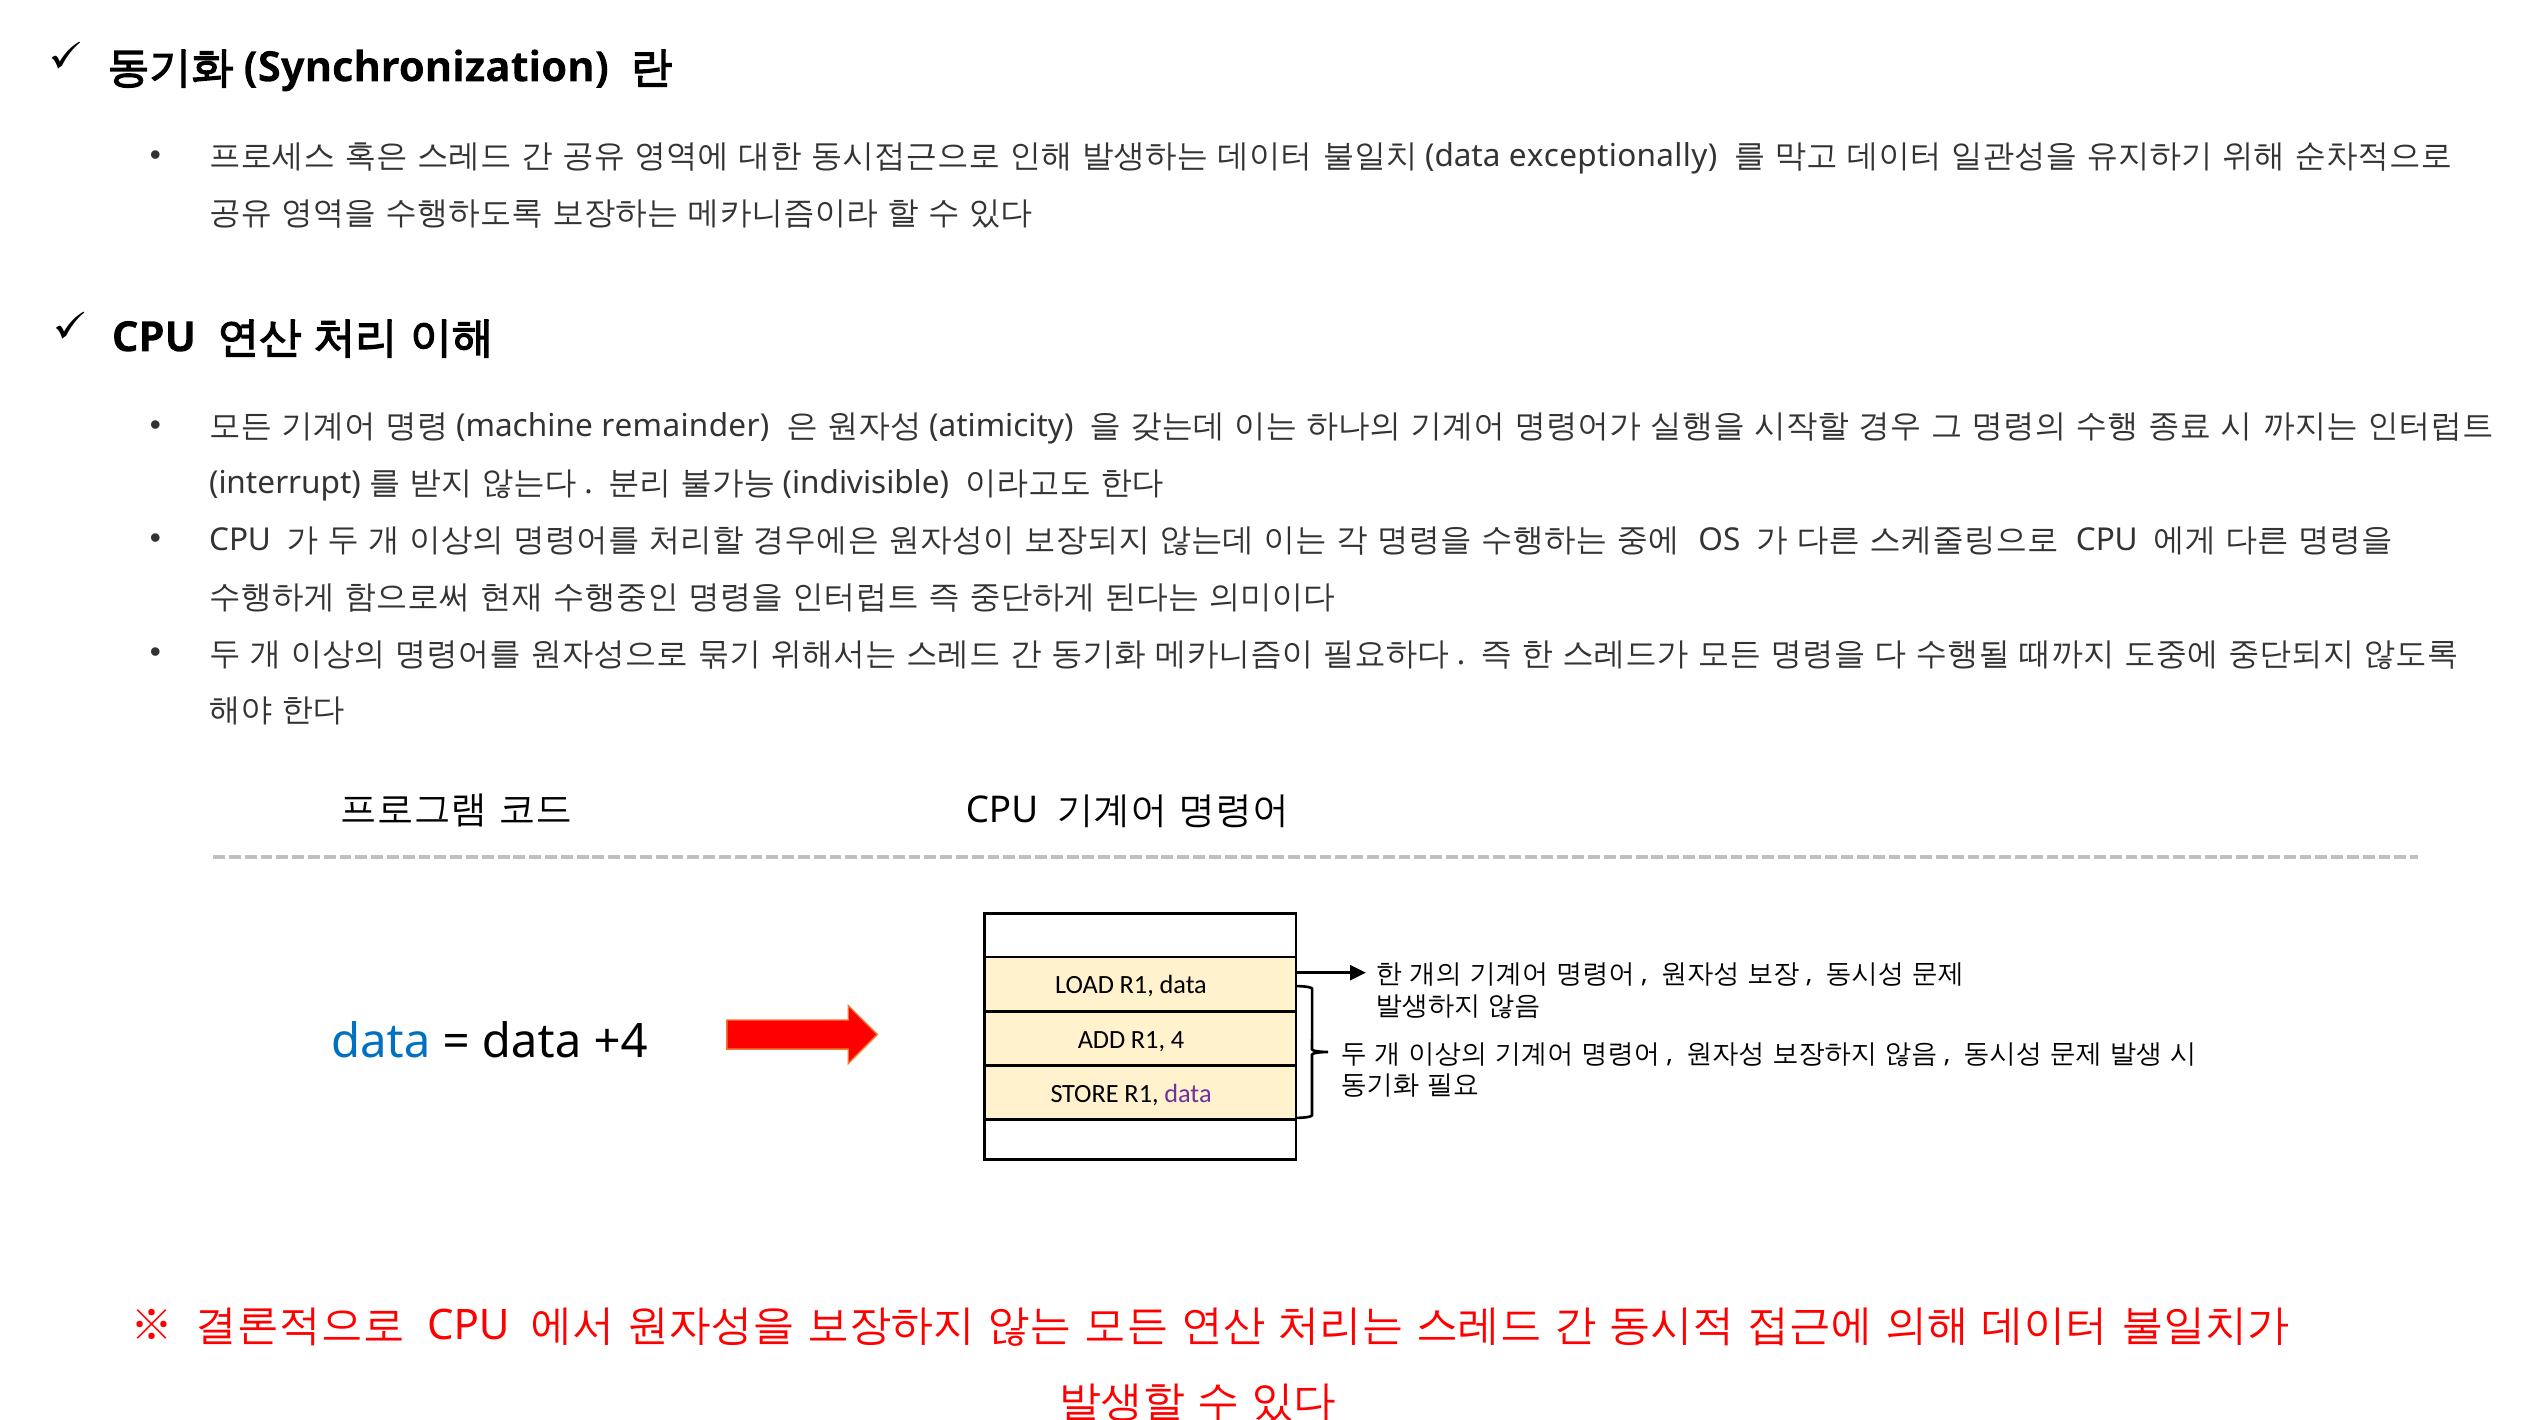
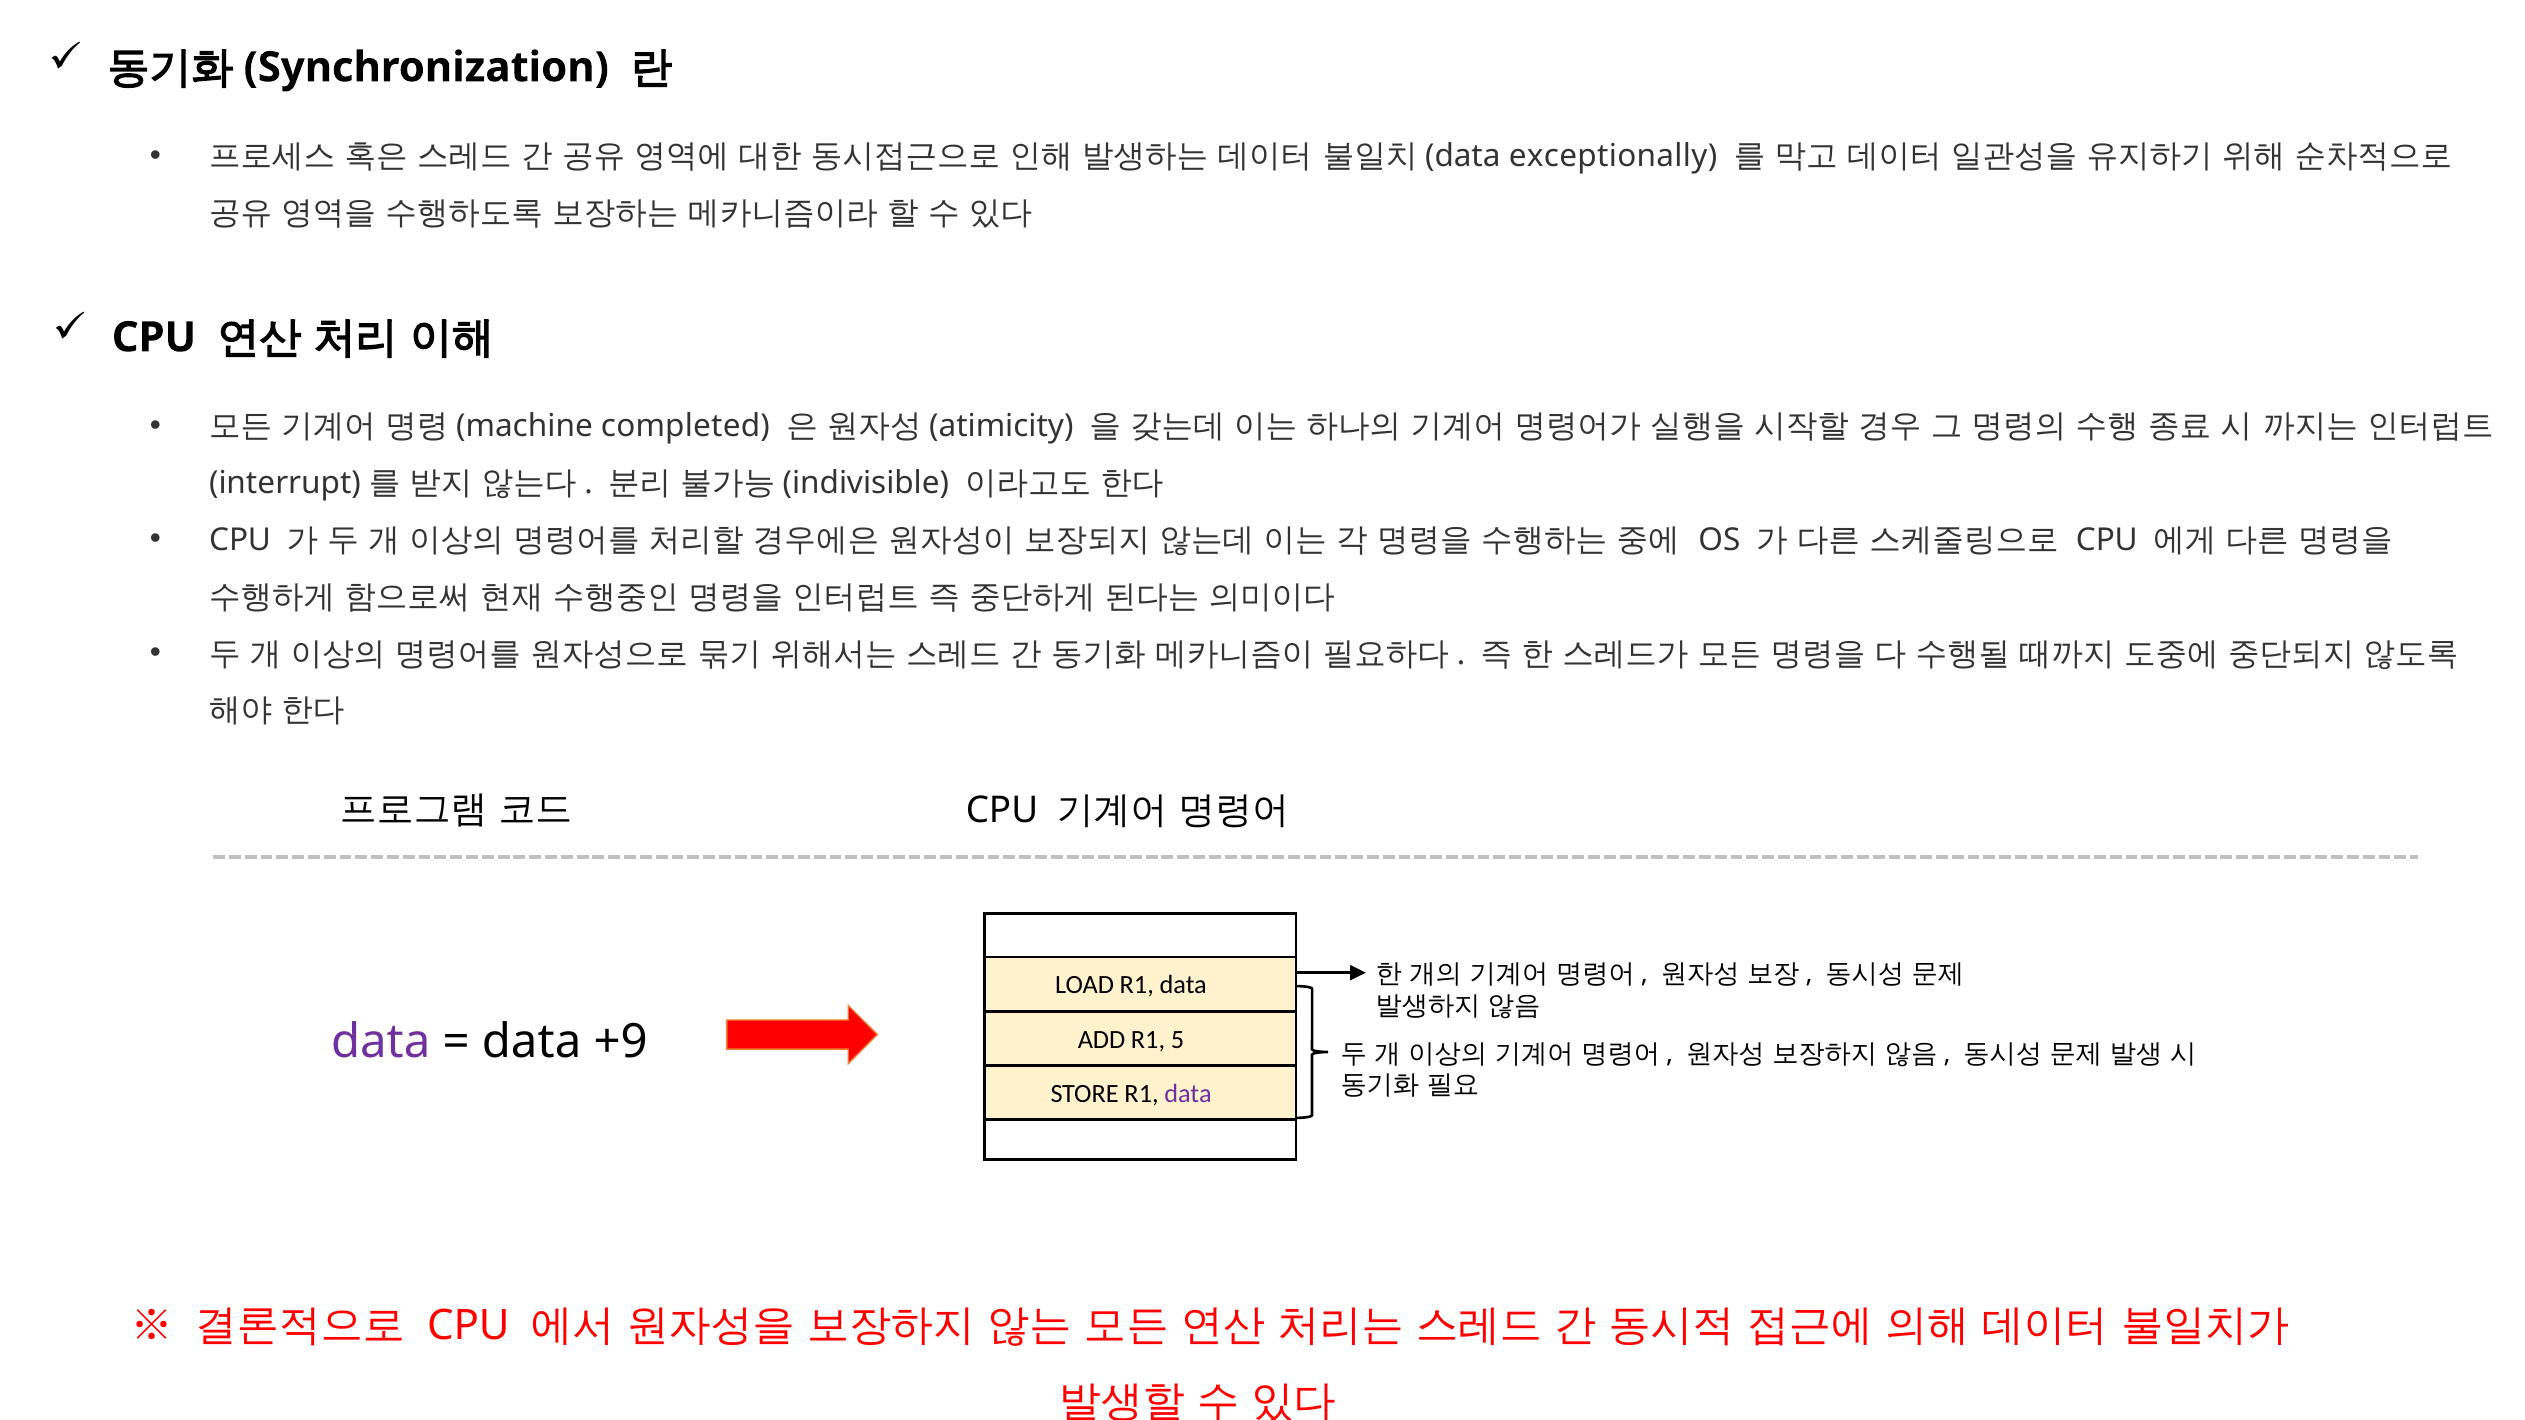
remainder: remainder -> completed
data at (381, 1042) colour: blue -> purple
+4: +4 -> +9
4: 4 -> 5
